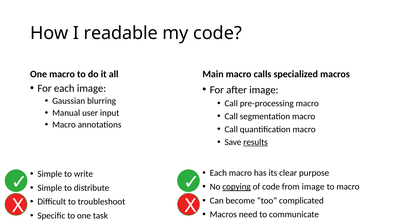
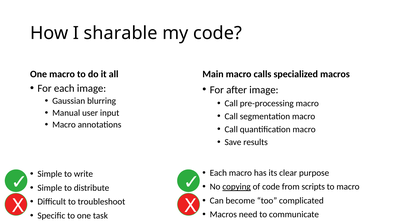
readable: readable -> sharable
results underline: present -> none
from image: image -> scripts
